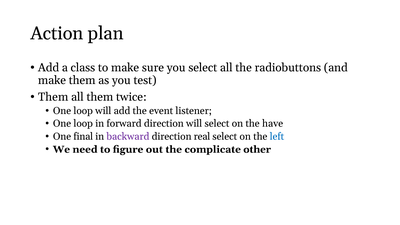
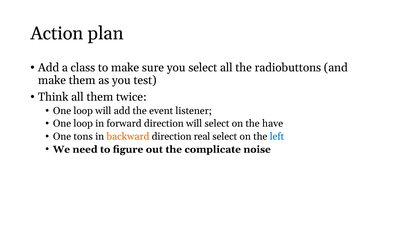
Them at (53, 97): Them -> Think
final: final -> tons
backward colour: purple -> orange
other: other -> noise
